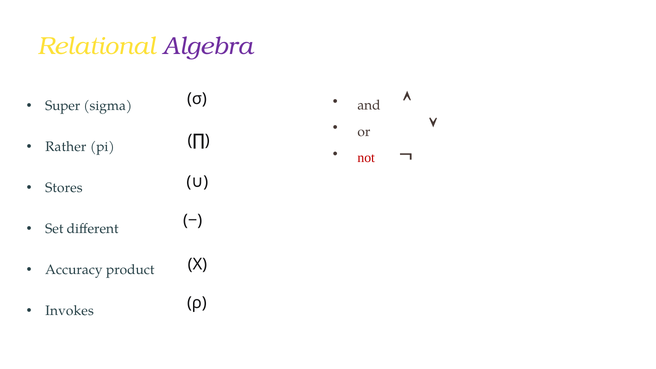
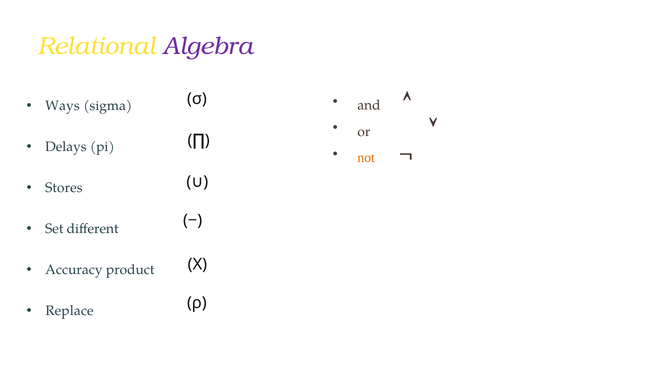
Super: Super -> Ways
Rather: Rather -> Delays
not colour: red -> orange
Invokes: Invokes -> Replace
